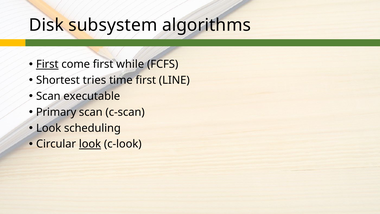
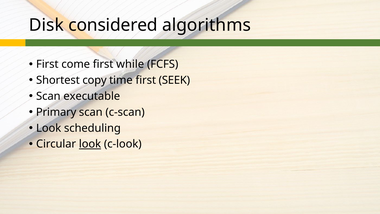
subsystem: subsystem -> considered
First at (47, 64) underline: present -> none
tries: tries -> copy
LINE: LINE -> SEEK
